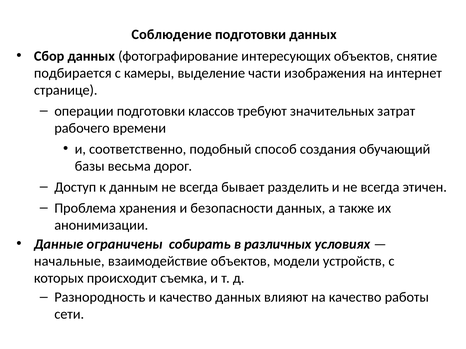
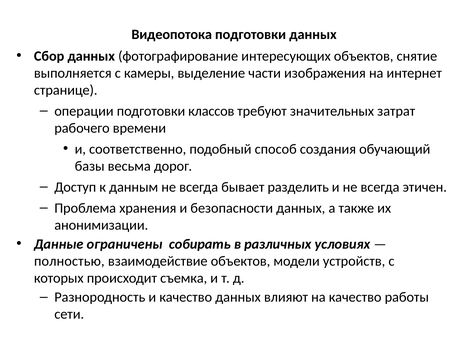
Соблюдение: Соблюдение -> Видеопотока
подбирается: подбирается -> выполняется
начальные: начальные -> полностью
